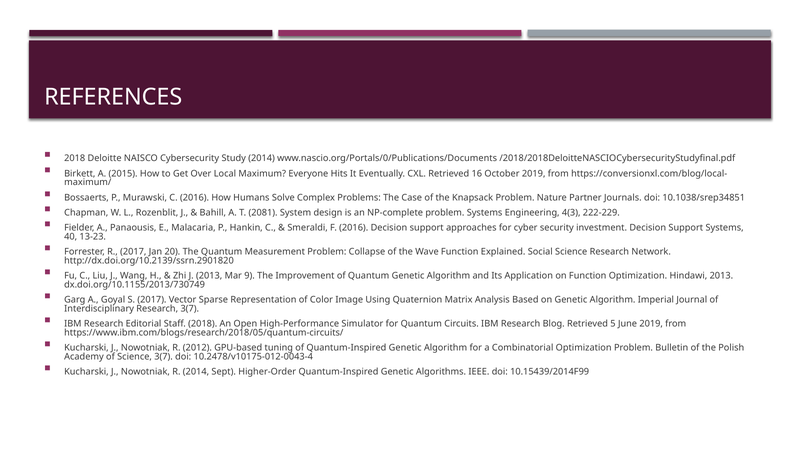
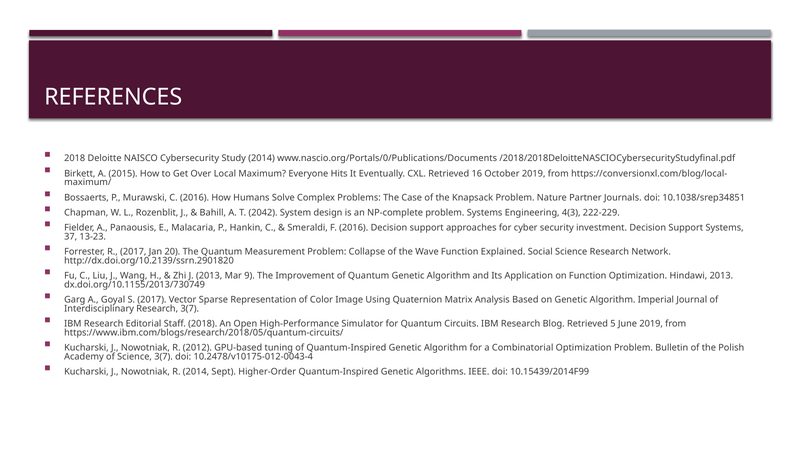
2081: 2081 -> 2042
40: 40 -> 37
